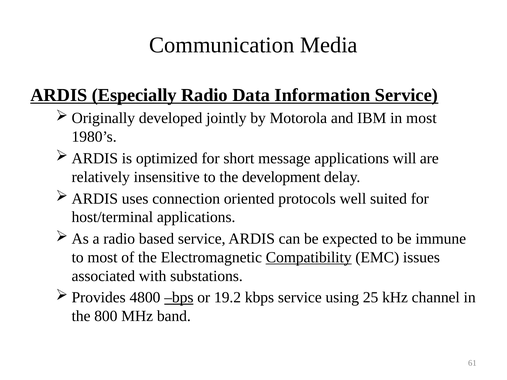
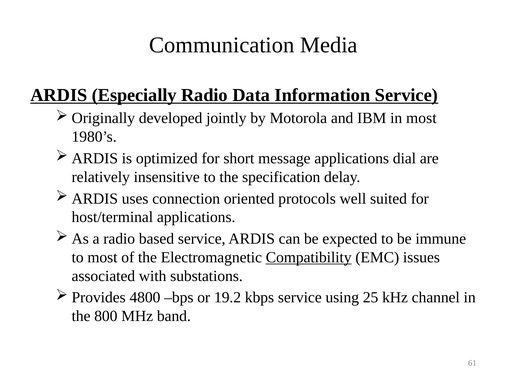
will: will -> dial
development: development -> specification
bps underline: present -> none
